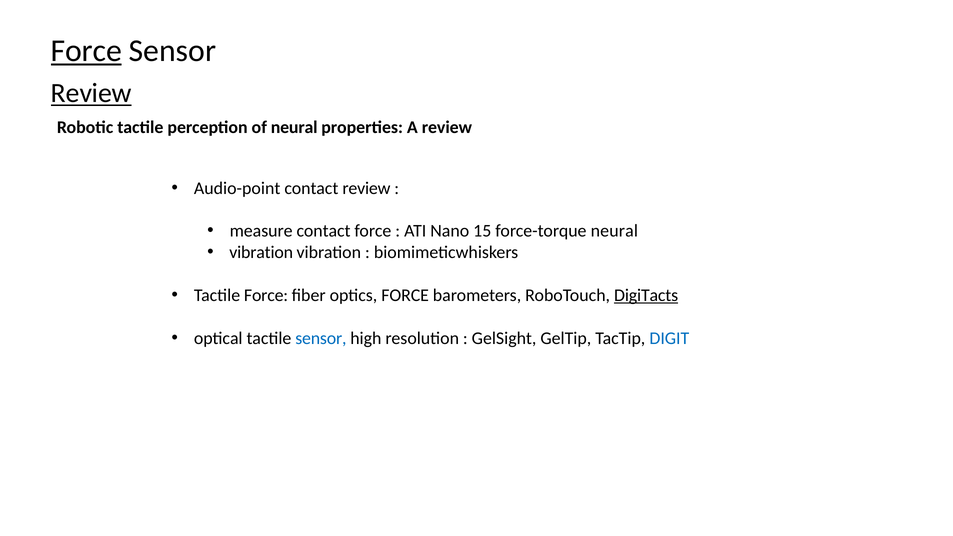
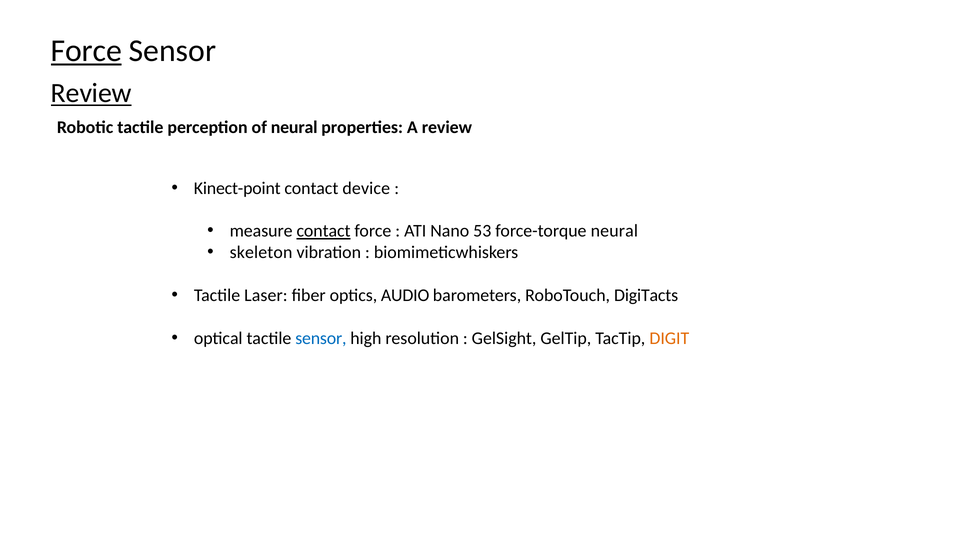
Audio-point: Audio-point -> Kinect-point
contact review: review -> device
contact at (324, 231) underline: none -> present
15: 15 -> 53
vibration at (261, 253): vibration -> skeleton
Tactile Force: Force -> Laser
optics FORCE: FORCE -> AUDIO
DigiTacts underline: present -> none
DIGIT colour: blue -> orange
